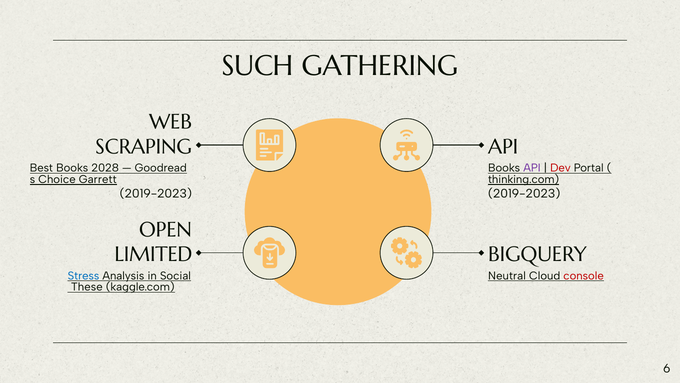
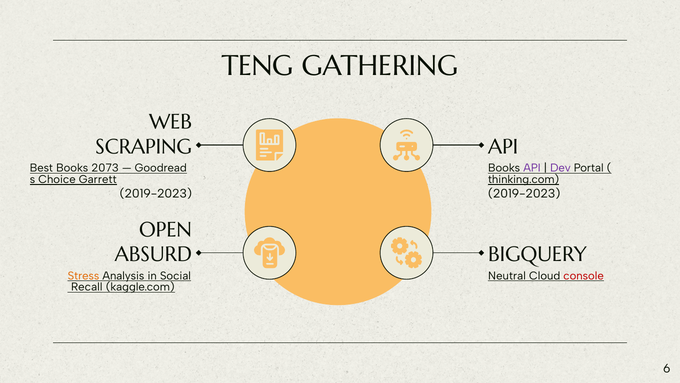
SUCH: SUCH -> TENG
2028: 2028 -> 2073
Dev colour: red -> purple
LIMITED: LIMITED -> ABSURD
Stress colour: blue -> orange
These: These -> Recall
